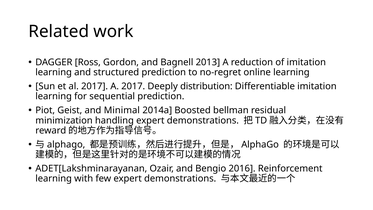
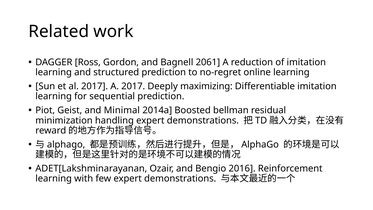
2013: 2013 -> 2061
distribution: distribution -> maximizing
